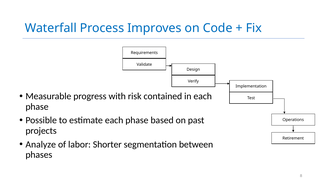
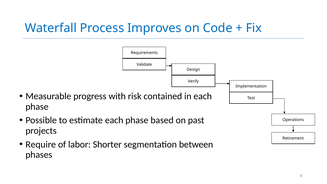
Analyze: Analyze -> Require
